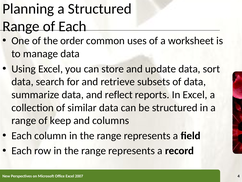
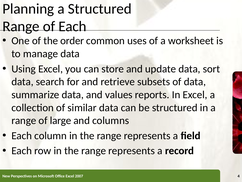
reflect: reflect -> values
keep: keep -> large
